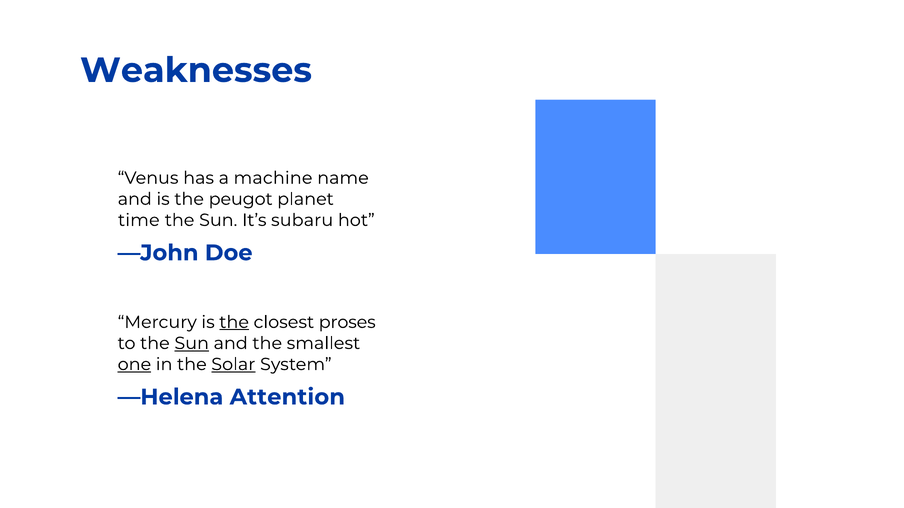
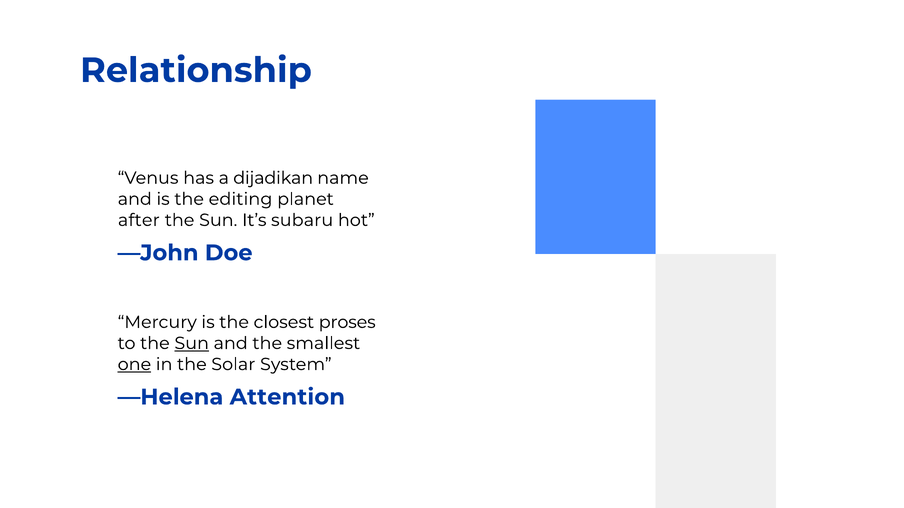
Weaknesses: Weaknesses -> Relationship
machine: machine -> dijadikan
peugot: peugot -> editing
time: time -> after
the at (234, 322) underline: present -> none
Solar underline: present -> none
